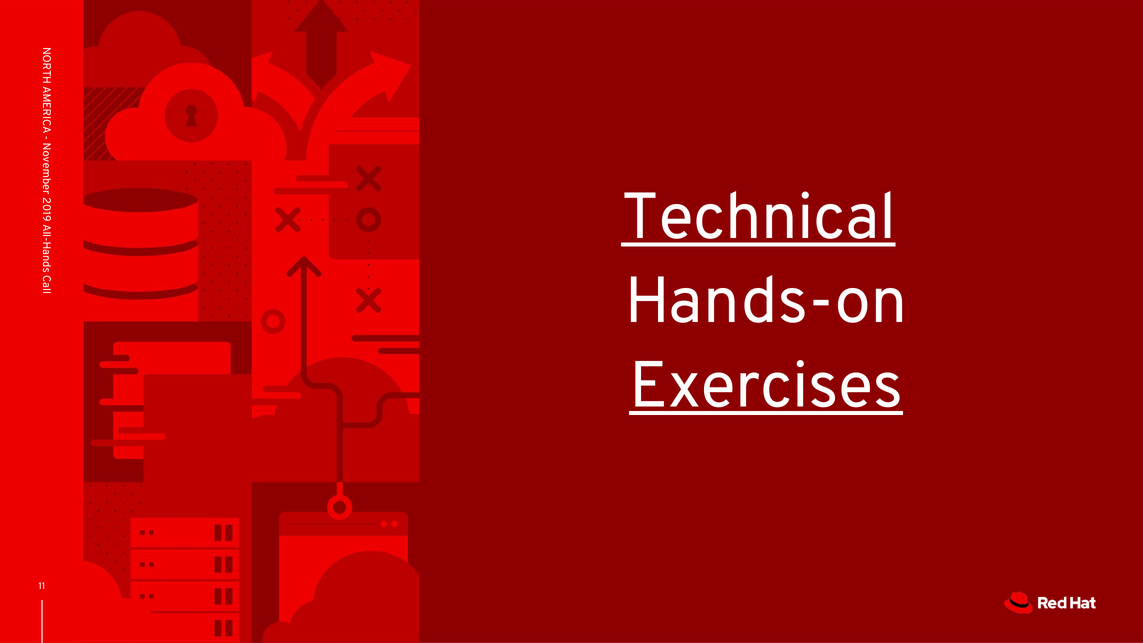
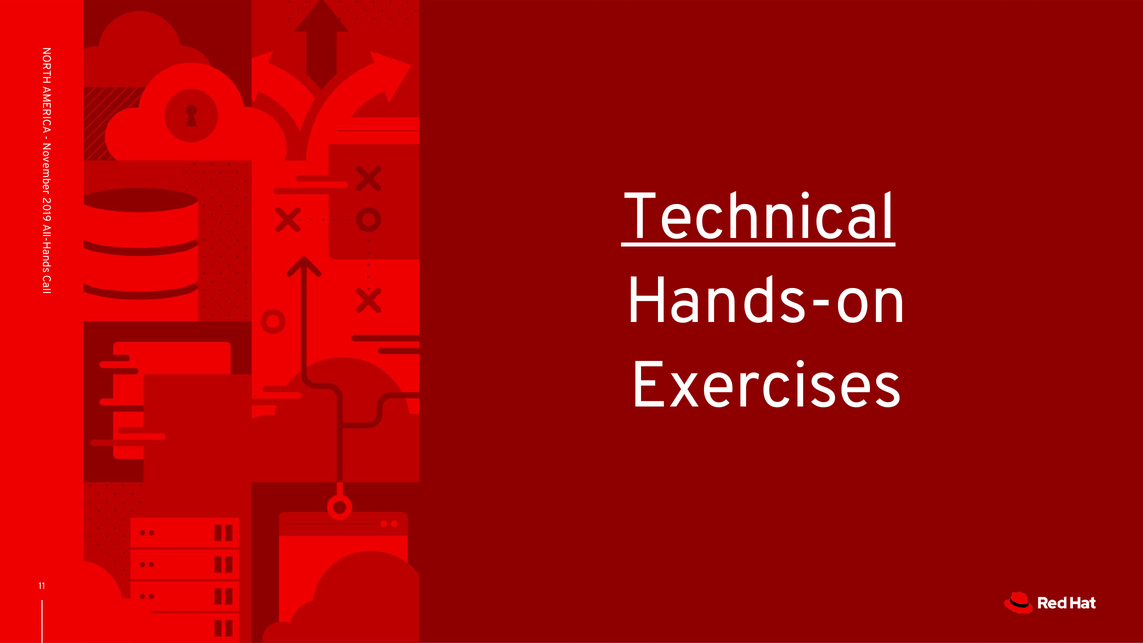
Exercises underline: present -> none
